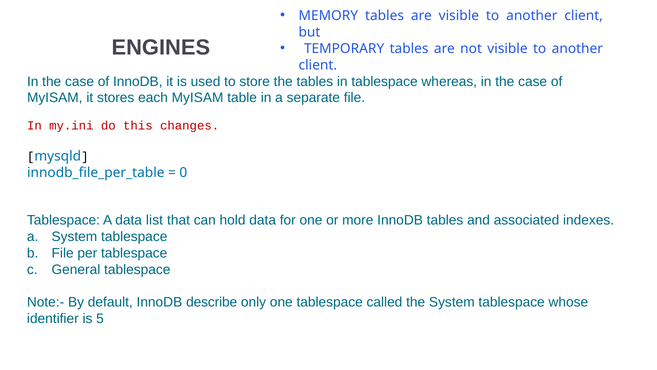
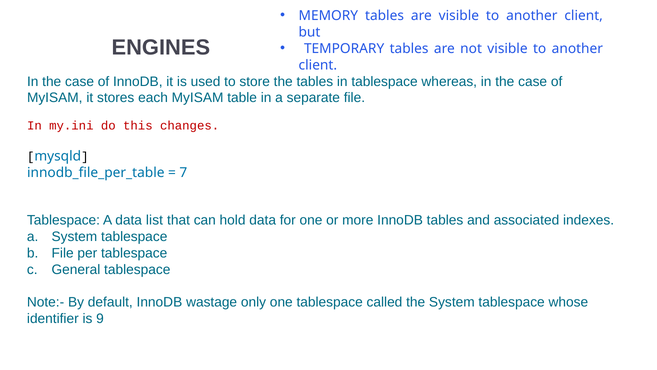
0: 0 -> 7
describe: describe -> wastage
5: 5 -> 9
